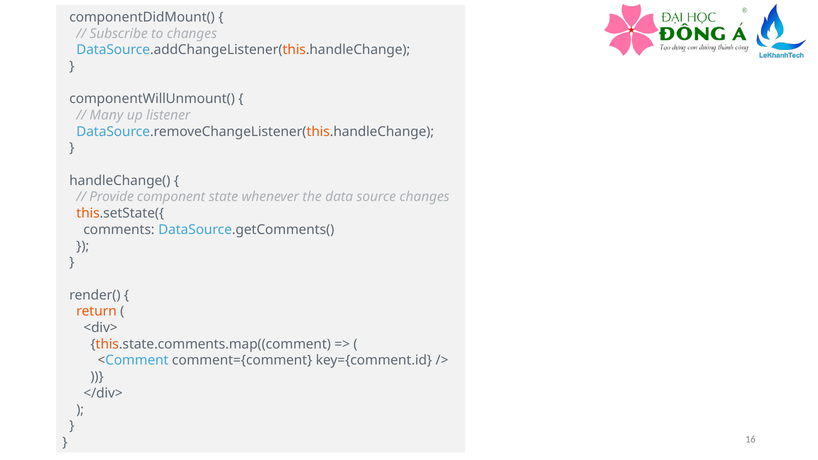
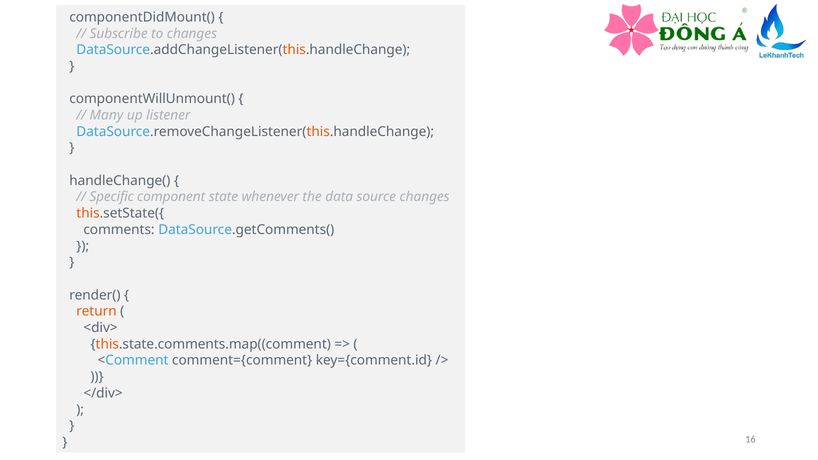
Provide: Provide -> Specific
